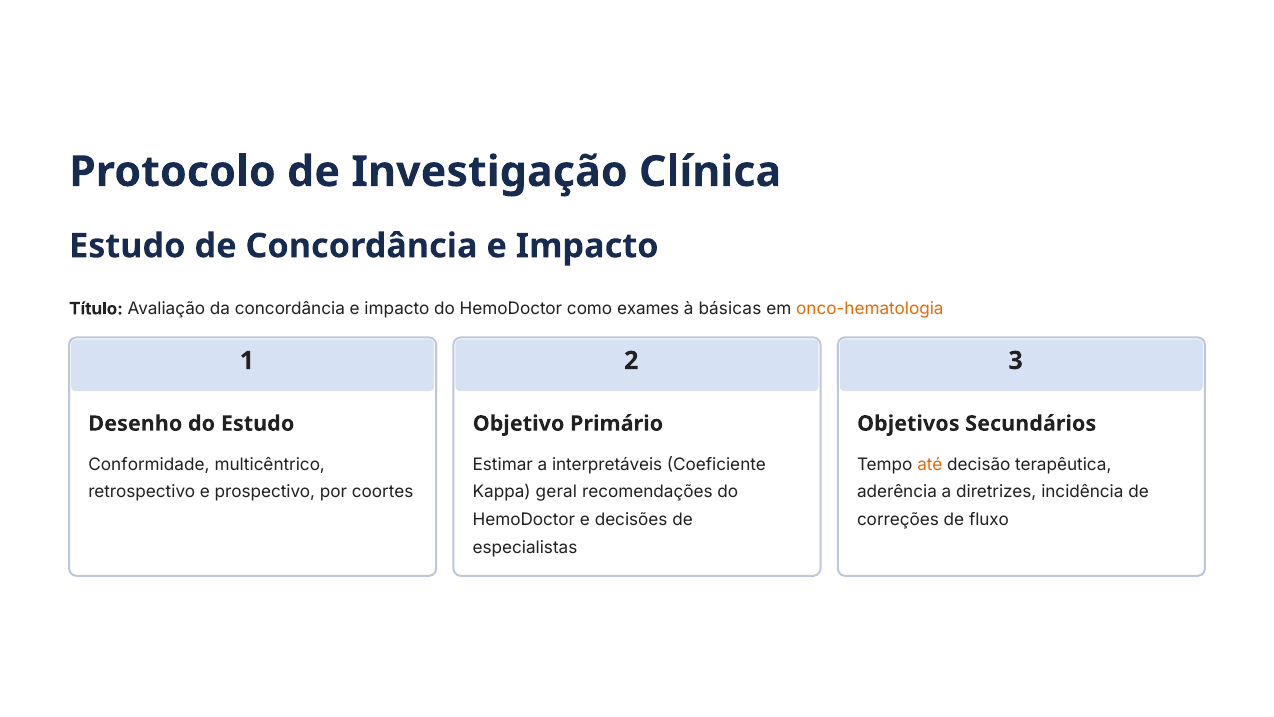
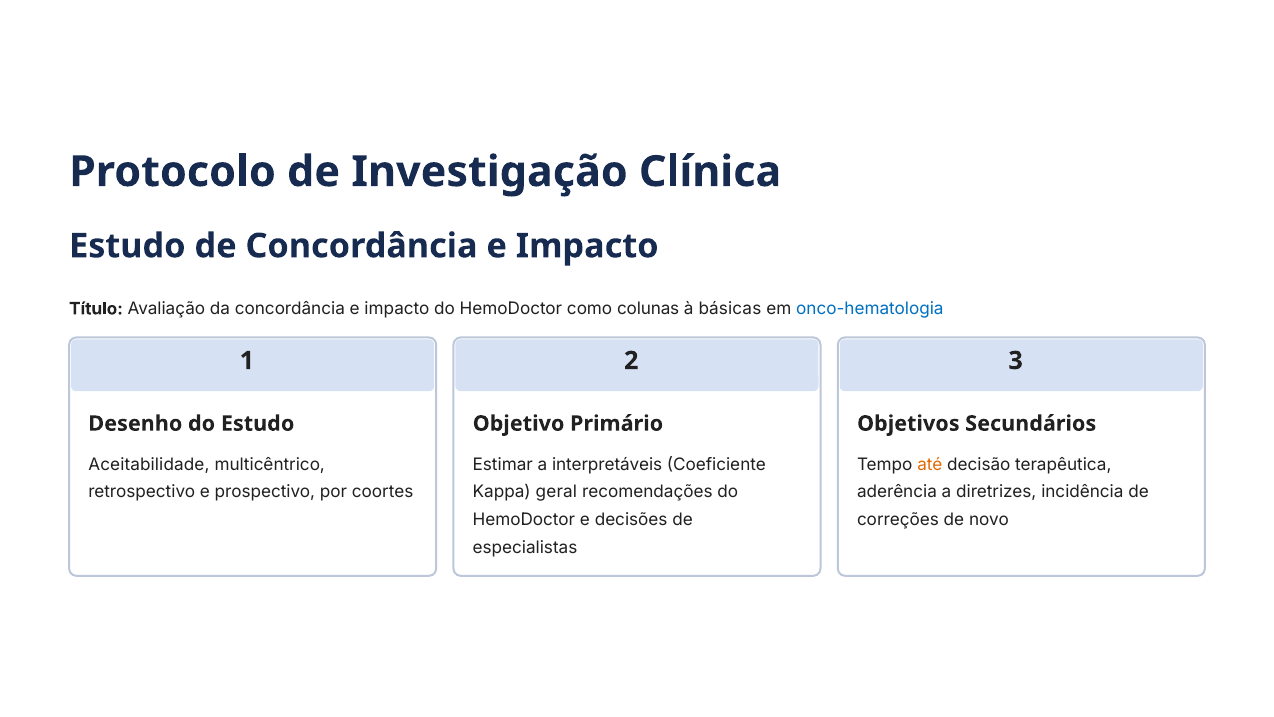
exames: exames -> colunas
onco-hematologia colour: orange -> blue
Conformidade: Conformidade -> Aceitabilidade
fluxo: fluxo -> novo
